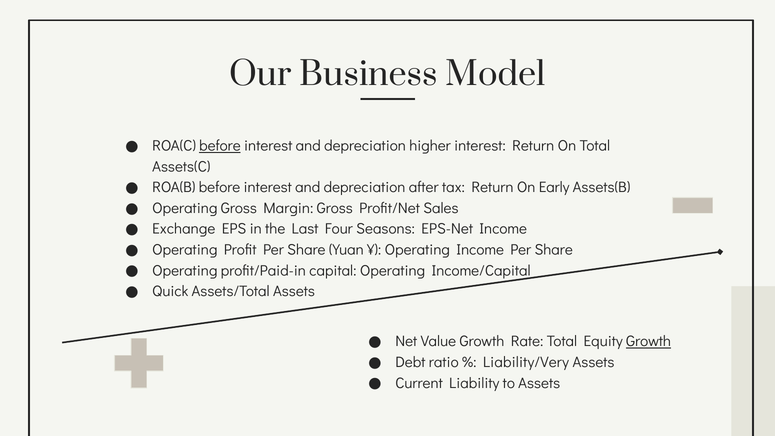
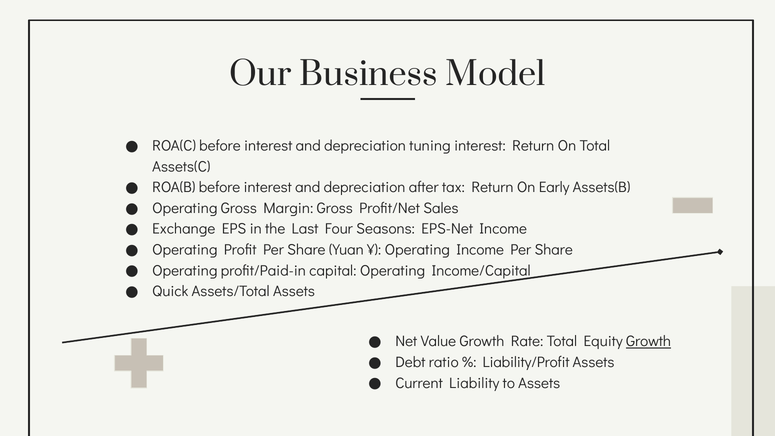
before at (220, 146) underline: present -> none
higher: higher -> tuning
Liability/Very: Liability/Very -> Liability/Profit
